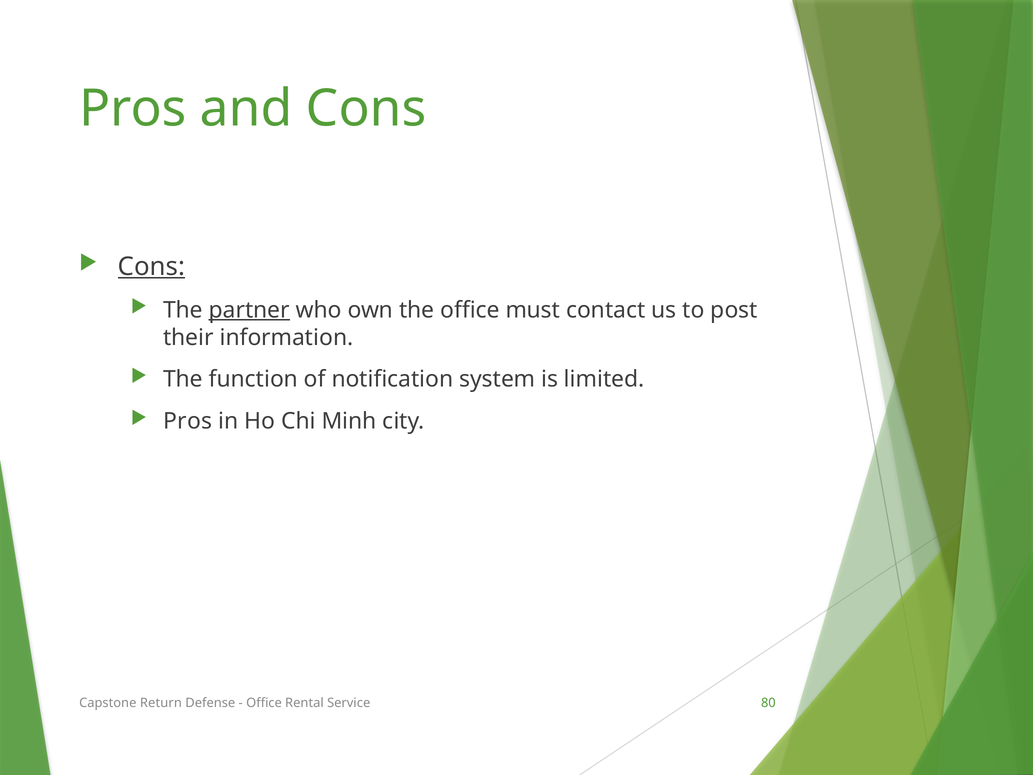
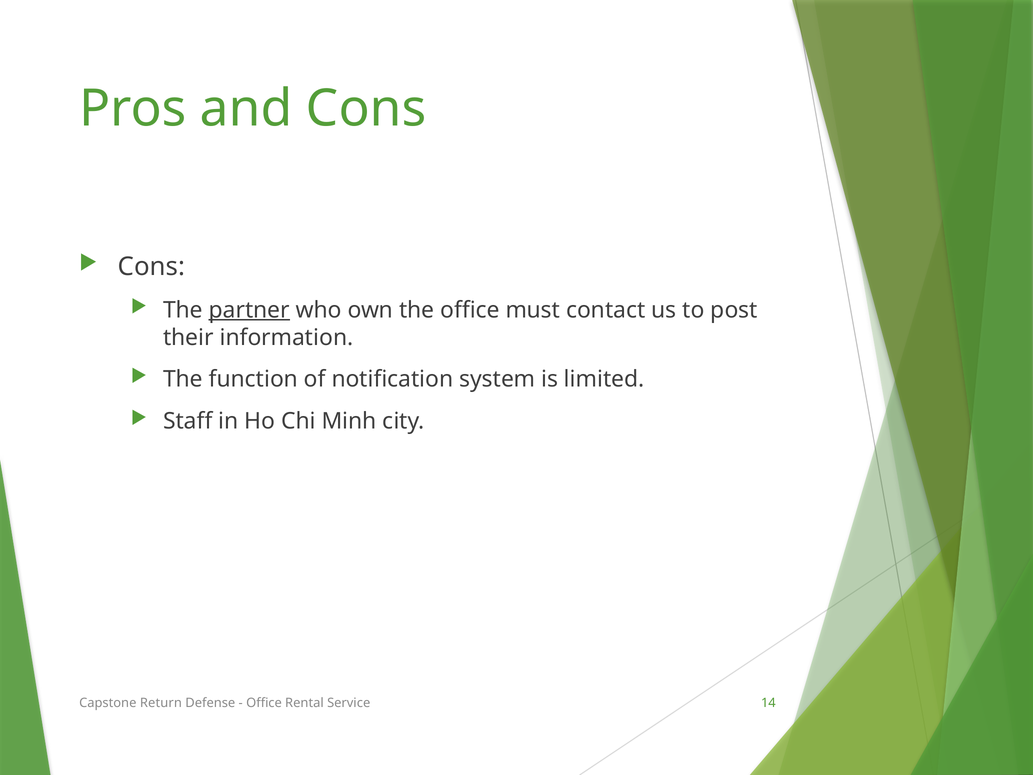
Cons at (151, 267) underline: present -> none
Pros at (188, 421): Pros -> Staff
80: 80 -> 14
